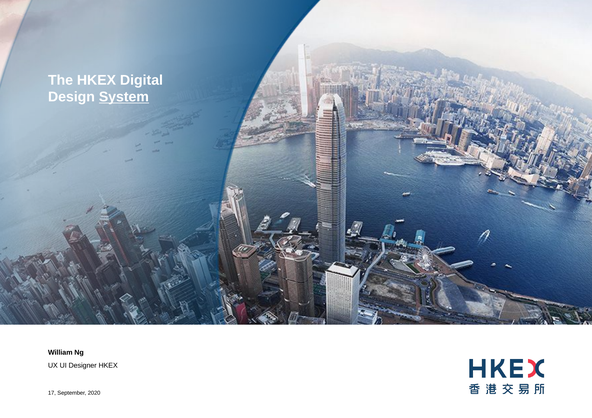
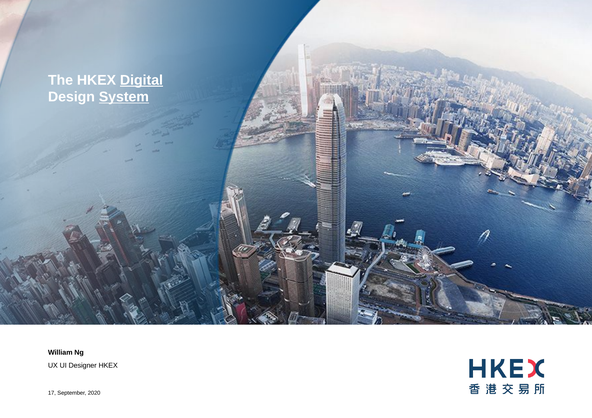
Digital underline: none -> present
